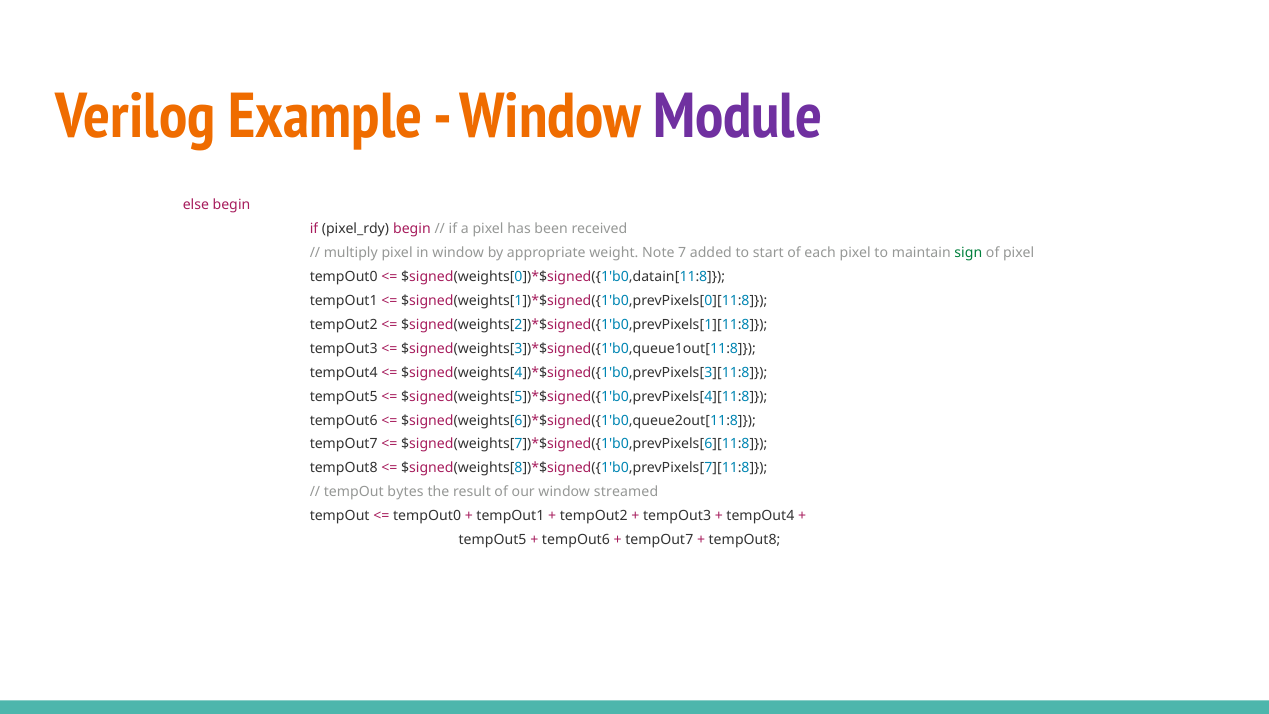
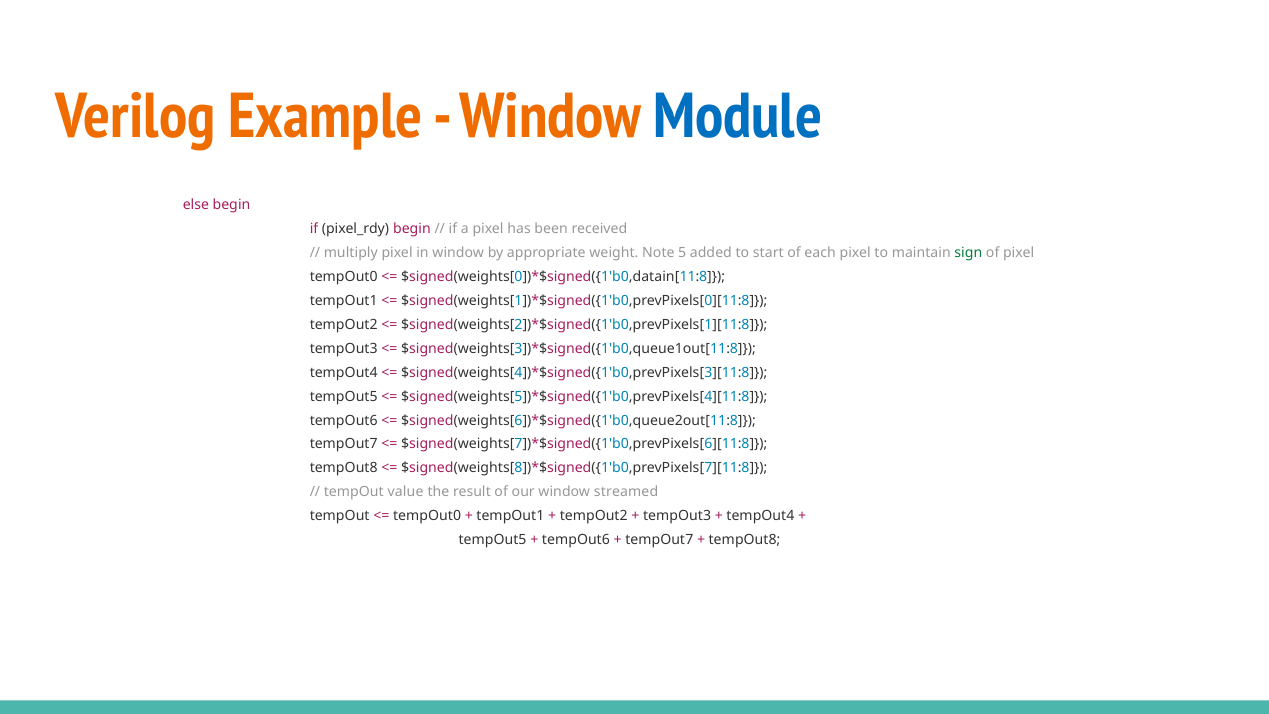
Module colour: purple -> blue
7: 7 -> 5
bytes: bytes -> value
